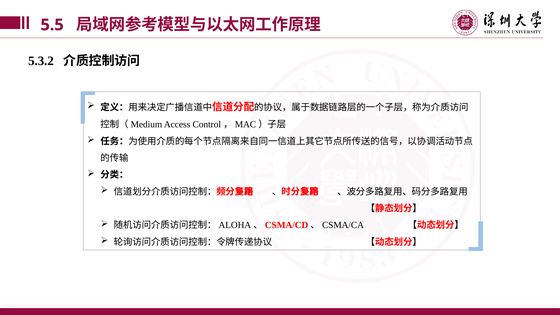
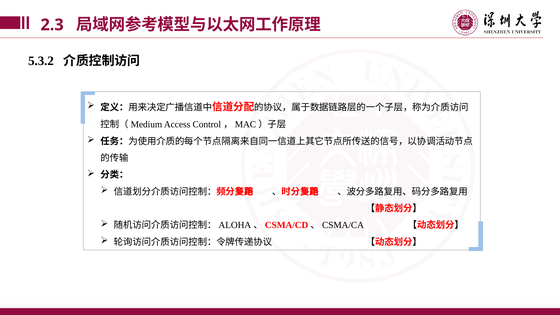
5.5: 5.5 -> 2.3
